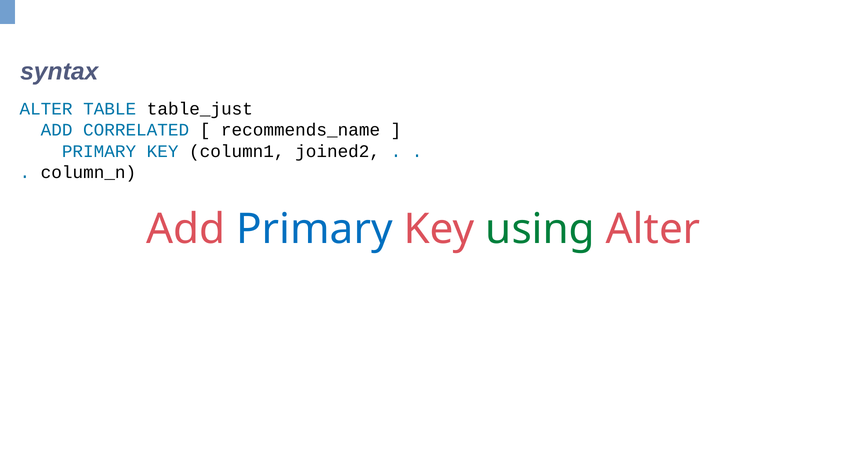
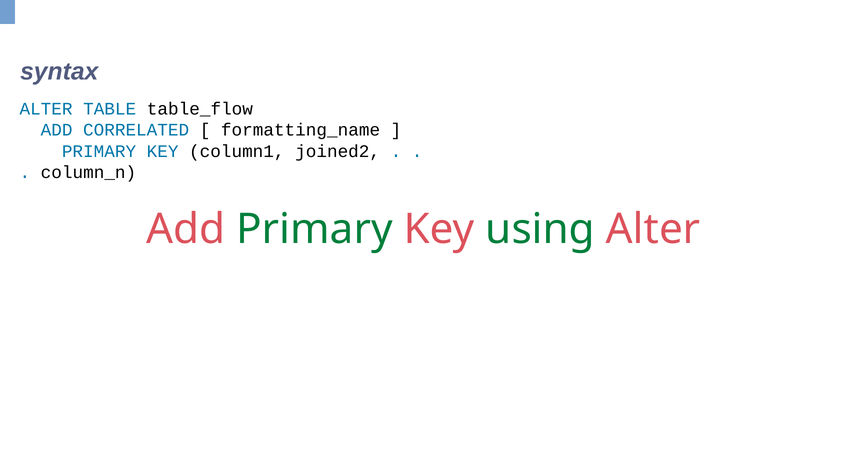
table_just: table_just -> table_flow
recommends_name: recommends_name -> formatting_name
Primary at (314, 230) colour: blue -> green
